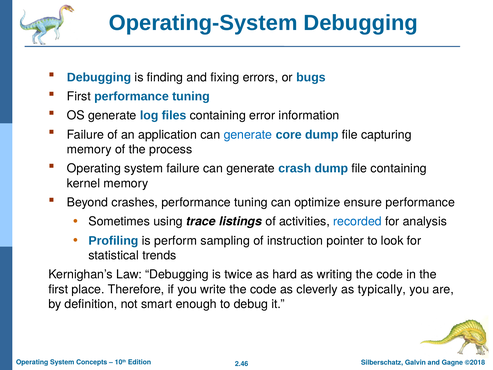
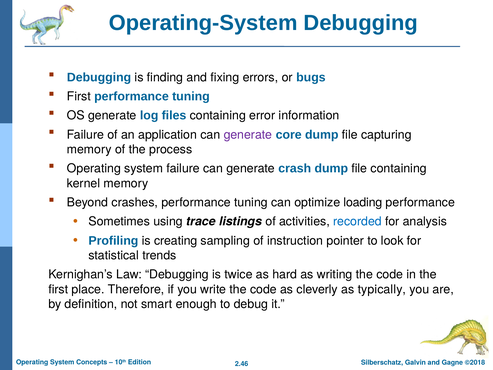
generate at (248, 135) colour: blue -> purple
ensure: ensure -> loading
perform: perform -> creating
